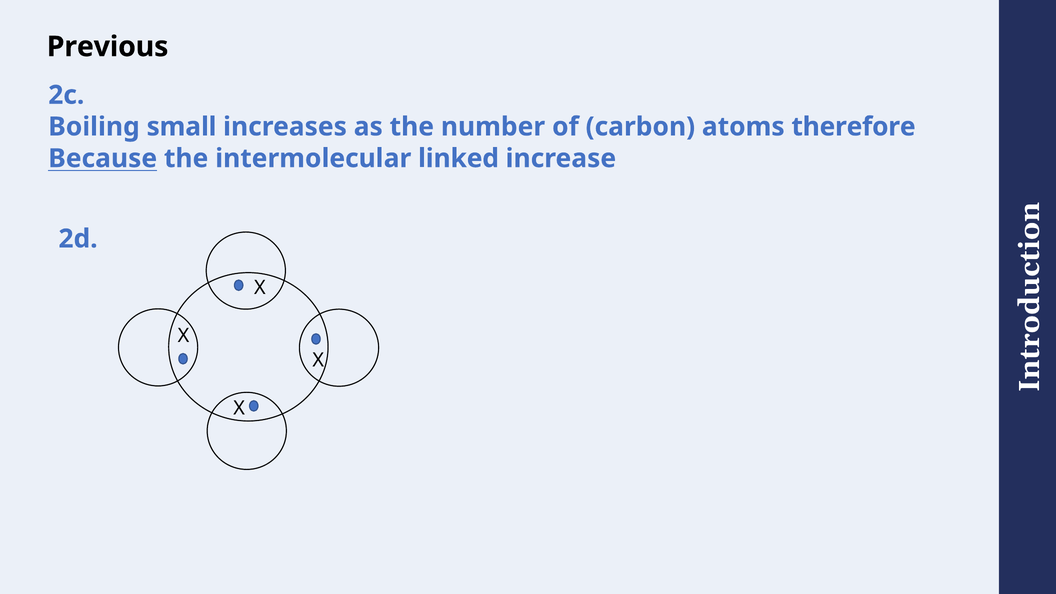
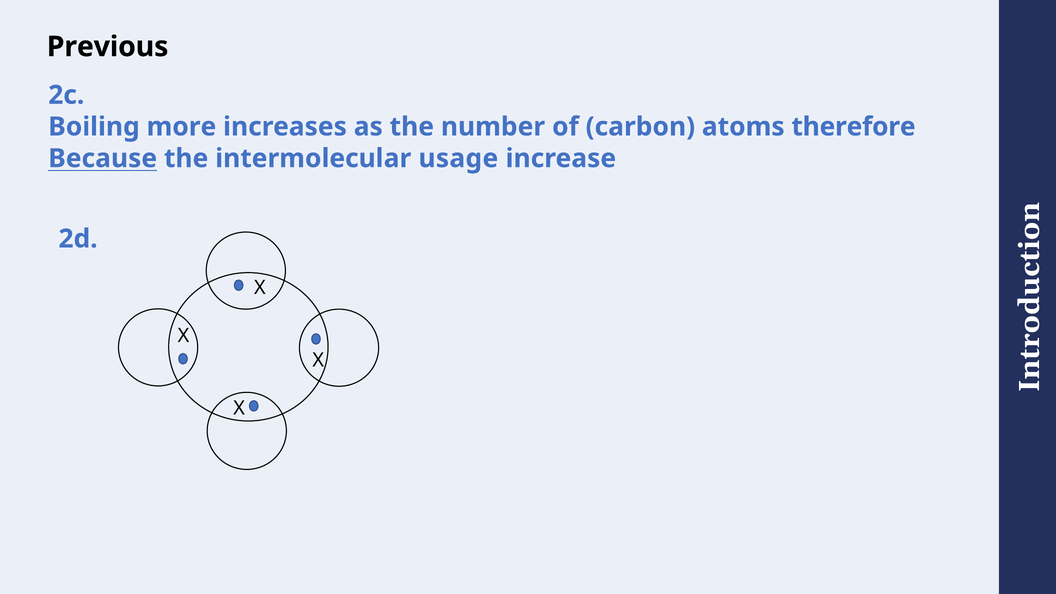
small: small -> more
linked: linked -> usage
